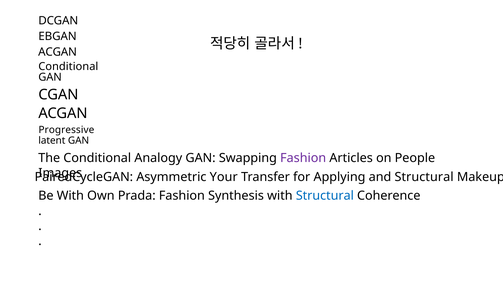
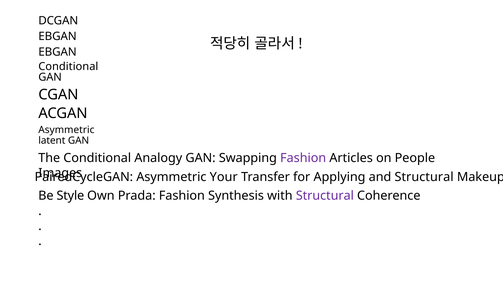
ACGAN at (58, 52): ACGAN -> EBGAN
Progressive at (66, 130): Progressive -> Asymmetric
Be With: With -> Style
Structural at (325, 196) colour: blue -> purple
